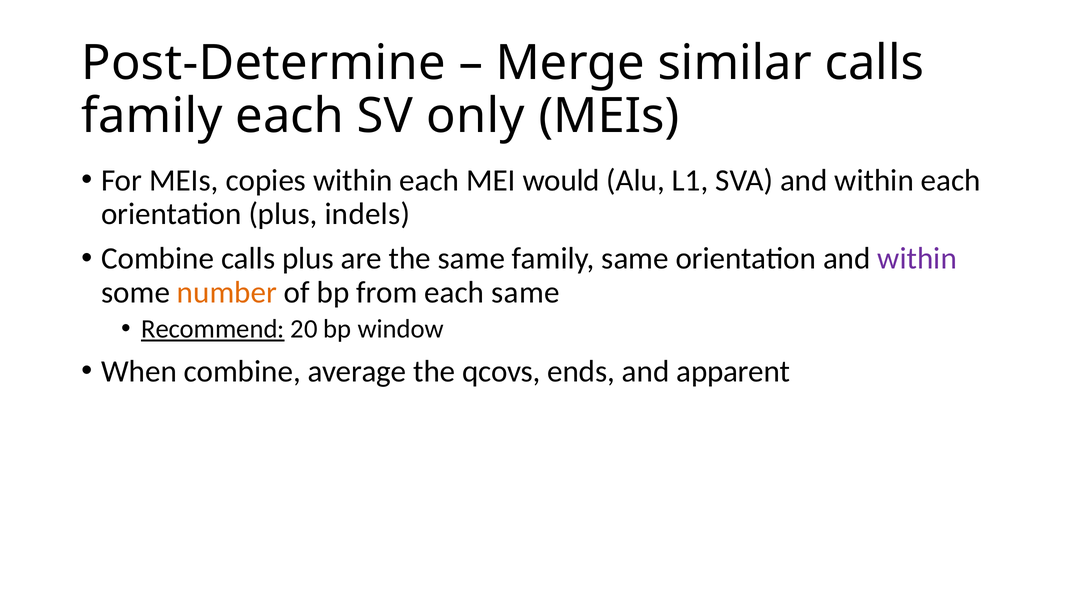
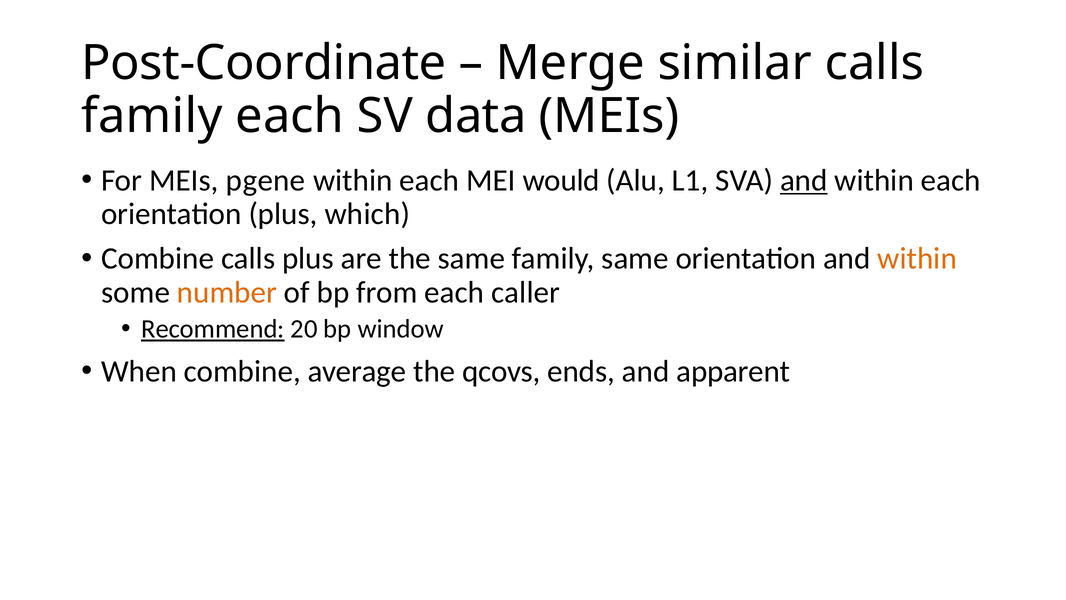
Post-Determine: Post-Determine -> Post-Coordinate
only: only -> data
copies: copies -> pgene
and at (804, 180) underline: none -> present
indels: indels -> which
within at (917, 259) colour: purple -> orange
each same: same -> caller
